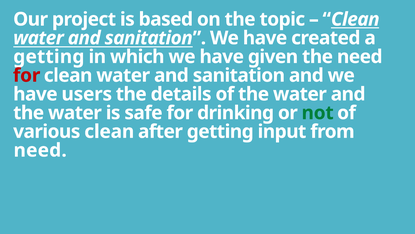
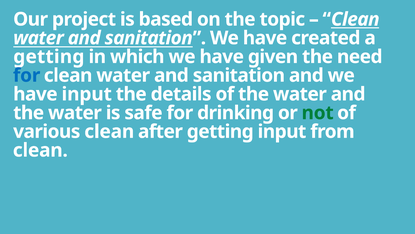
for at (27, 75) colour: red -> blue
have users: users -> input
need at (40, 150): need -> clean
